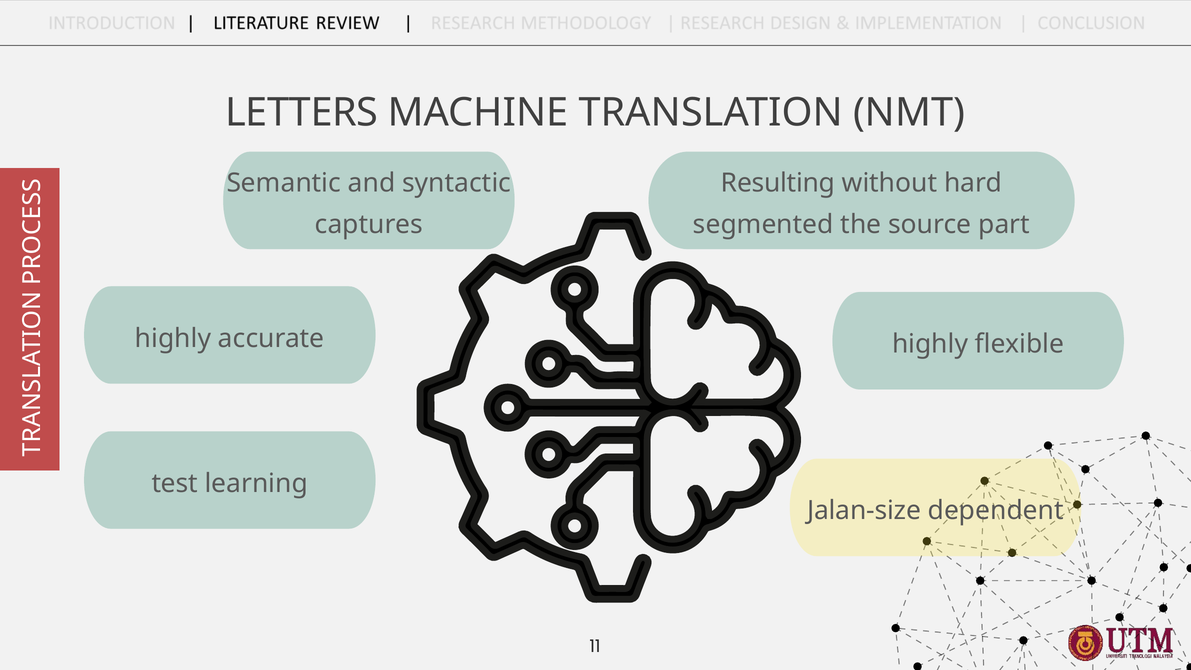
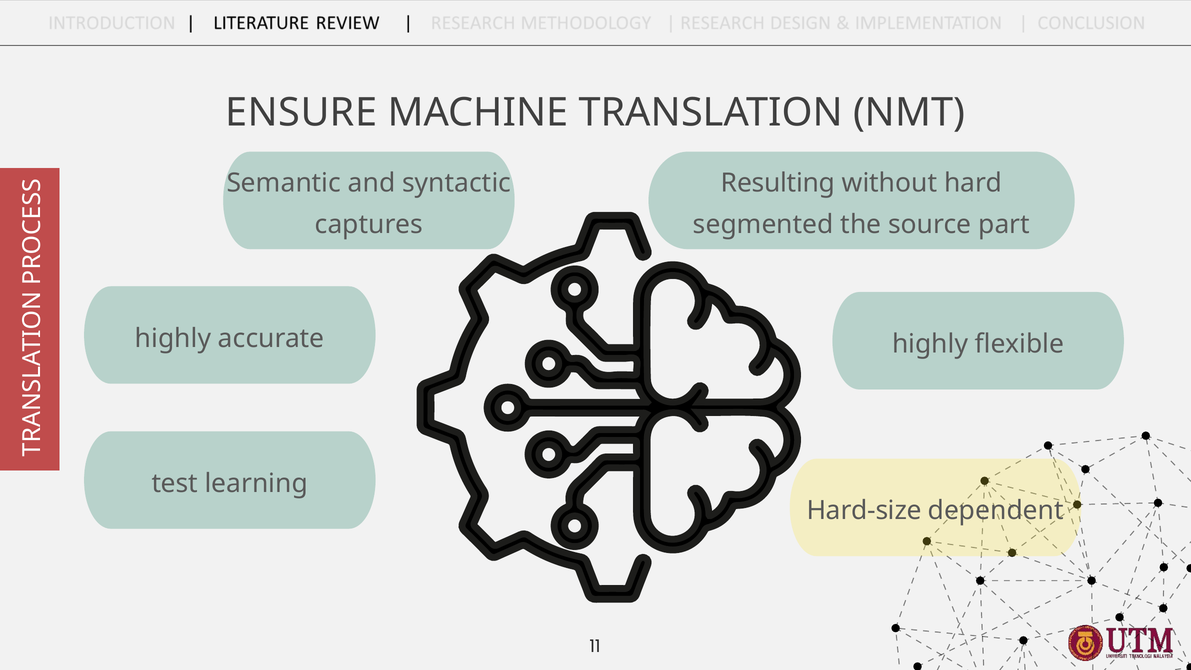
LETTERS: LETTERS -> ENSURE
Jalan-size: Jalan-size -> Hard-size
